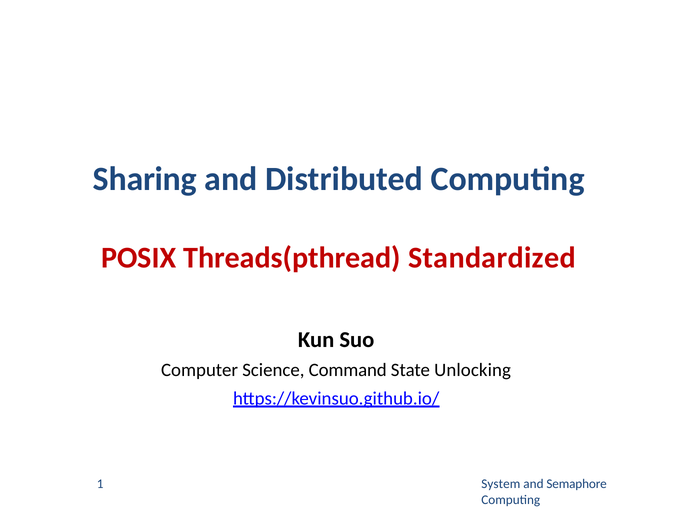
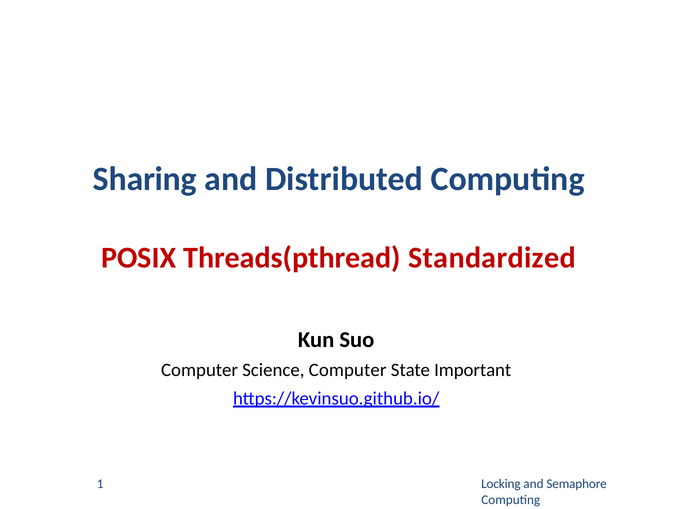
Science Command: Command -> Computer
Unlocking: Unlocking -> Important
System: System -> Locking
